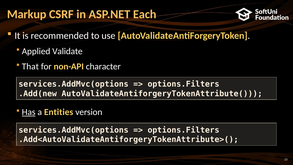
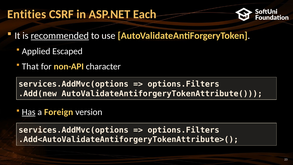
Markup: Markup -> Entities
recommended underline: none -> present
Validate: Validate -> Escaped
Entities: Entities -> Foreign
